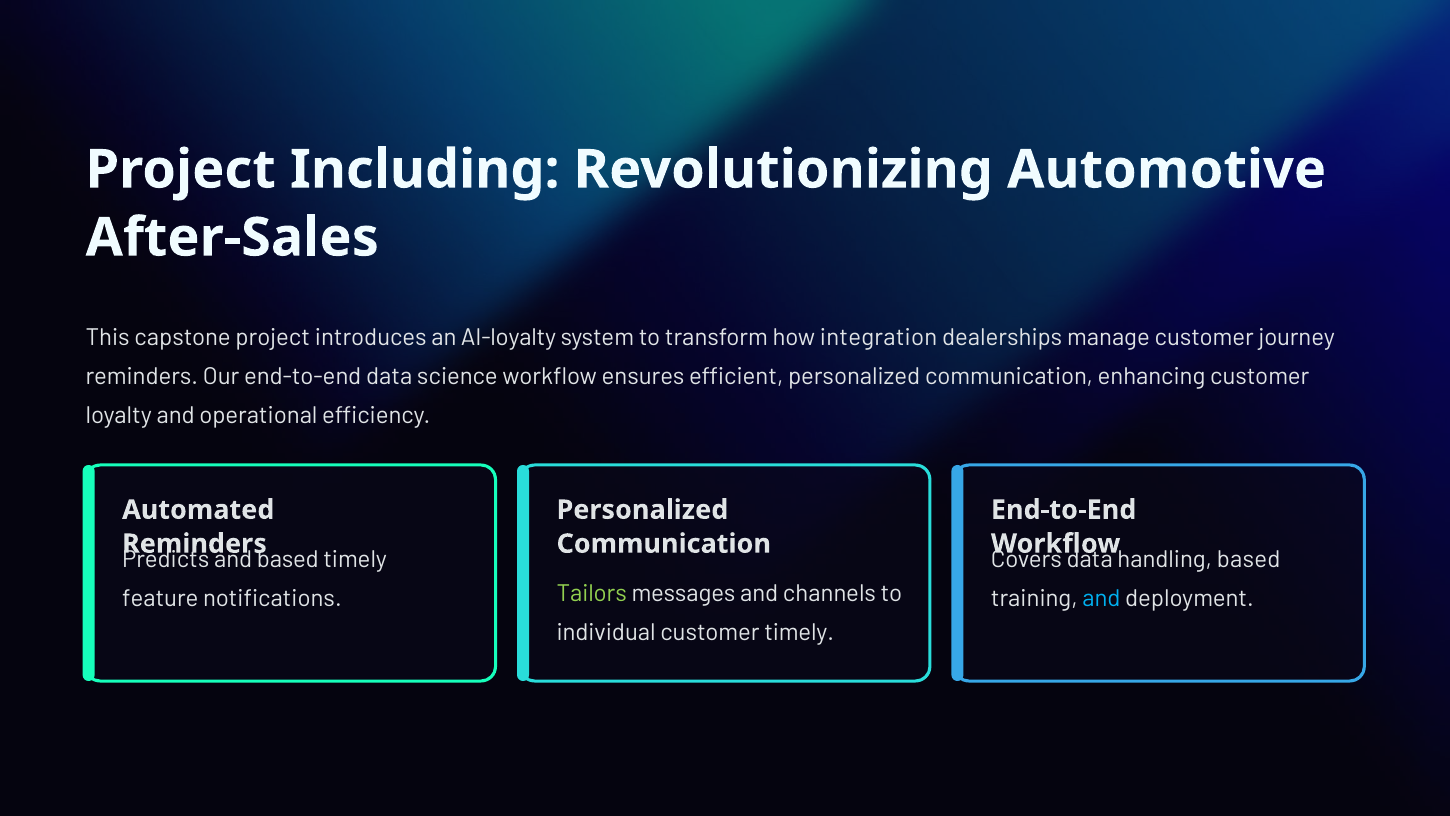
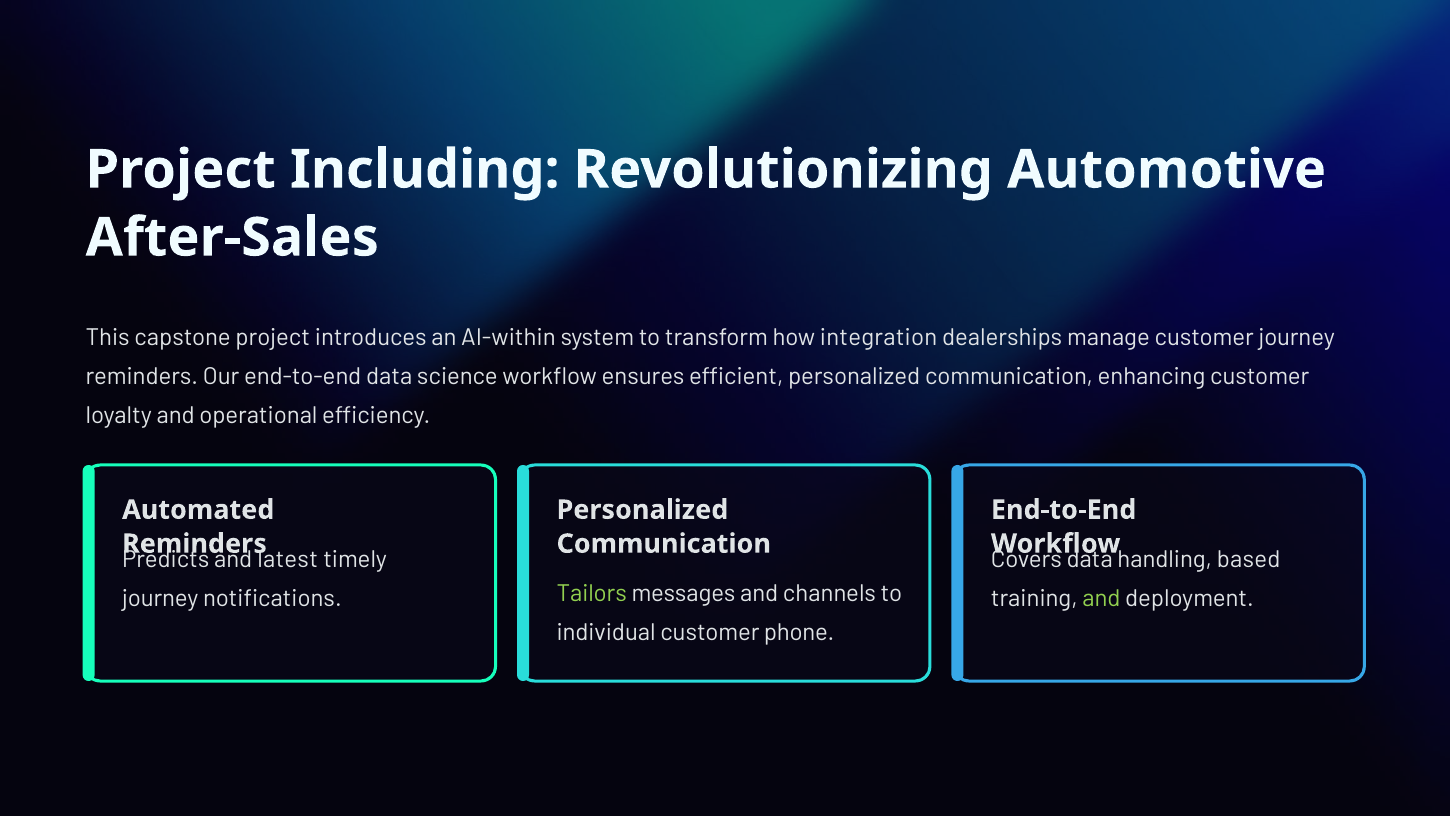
AI-loyalty: AI-loyalty -> AI-within
based at (288, 559): based -> latest
feature at (160, 598): feature -> journey
and at (1101, 598) colour: light blue -> light green
customer timely: timely -> phone
